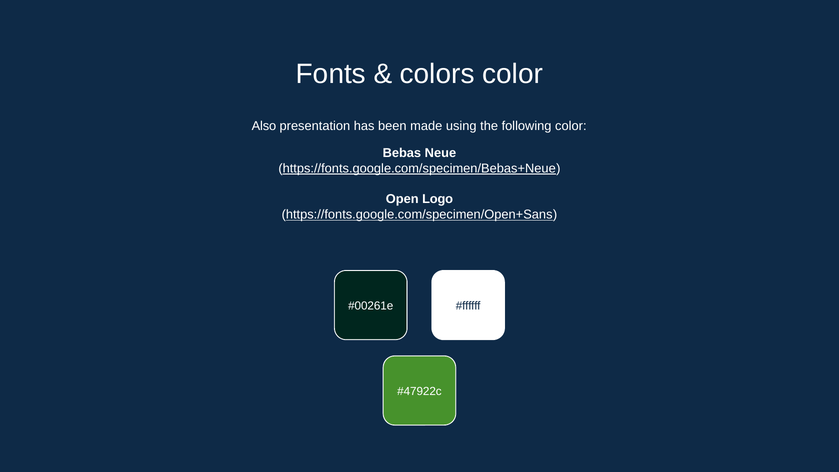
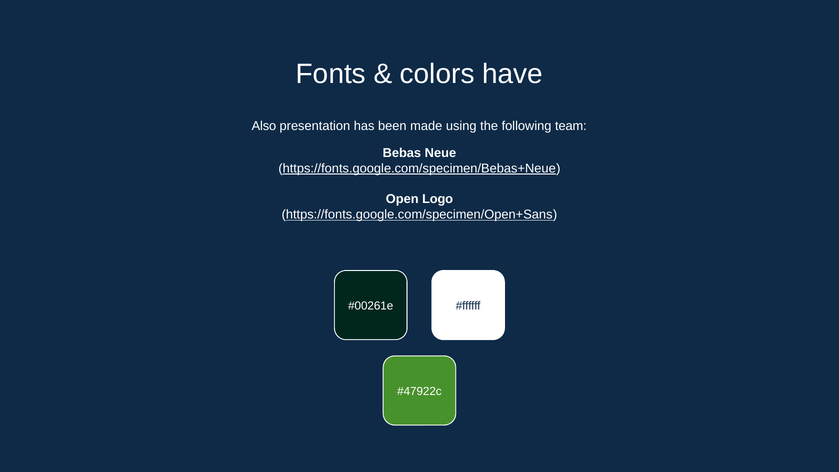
colors color: color -> have
following color: color -> team
